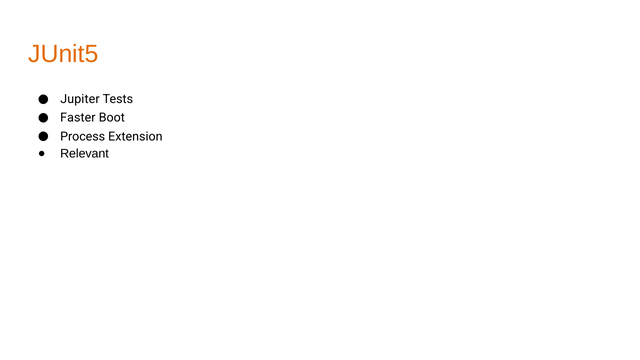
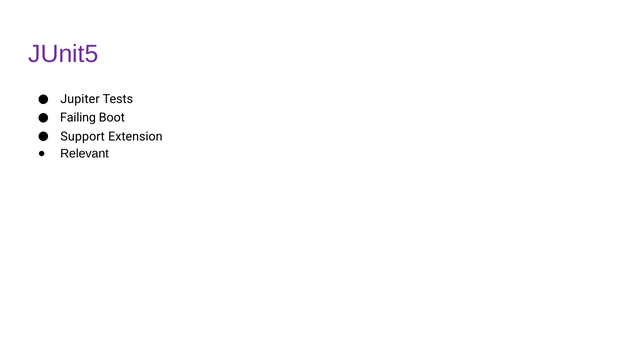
JUnit5 colour: orange -> purple
Faster: Faster -> Failing
Process: Process -> Support
